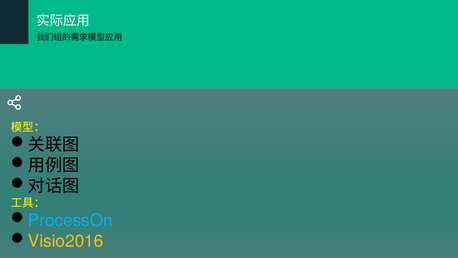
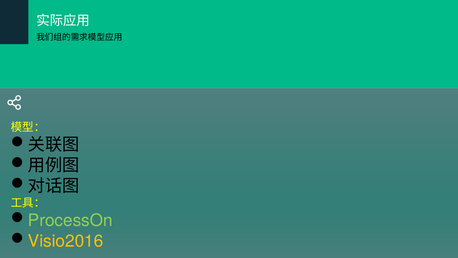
ProcessOn colour: light blue -> light green
